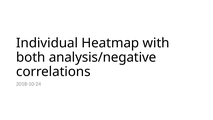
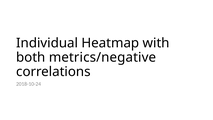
analysis/negative: analysis/negative -> metrics/negative
